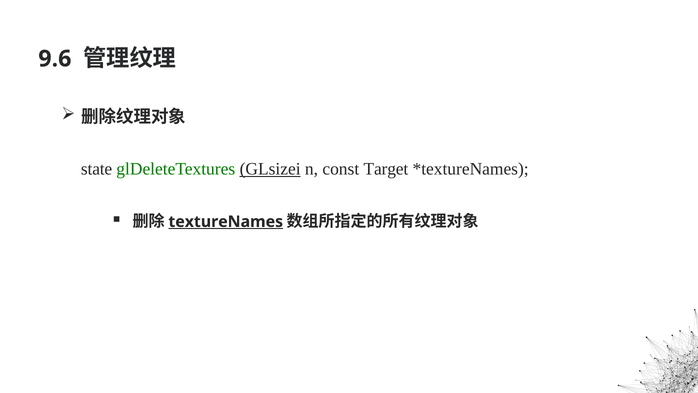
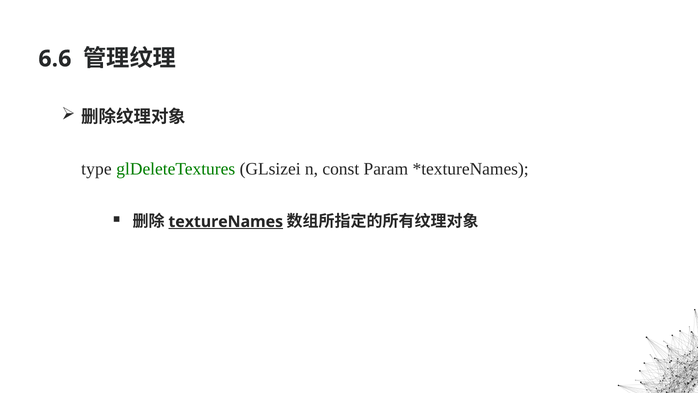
9.6: 9.6 -> 6.6
state: state -> type
GLsizei underline: present -> none
Target: Target -> Param
